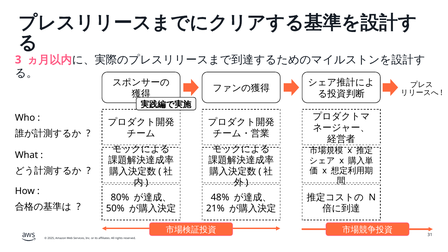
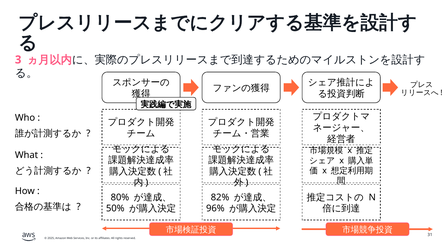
48%: 48% -> 82%
21%: 21% -> 96%
